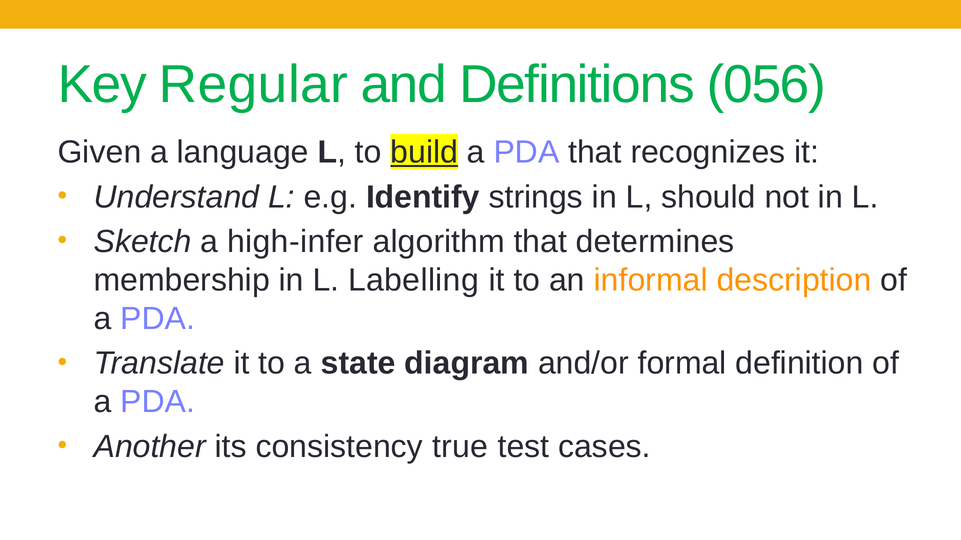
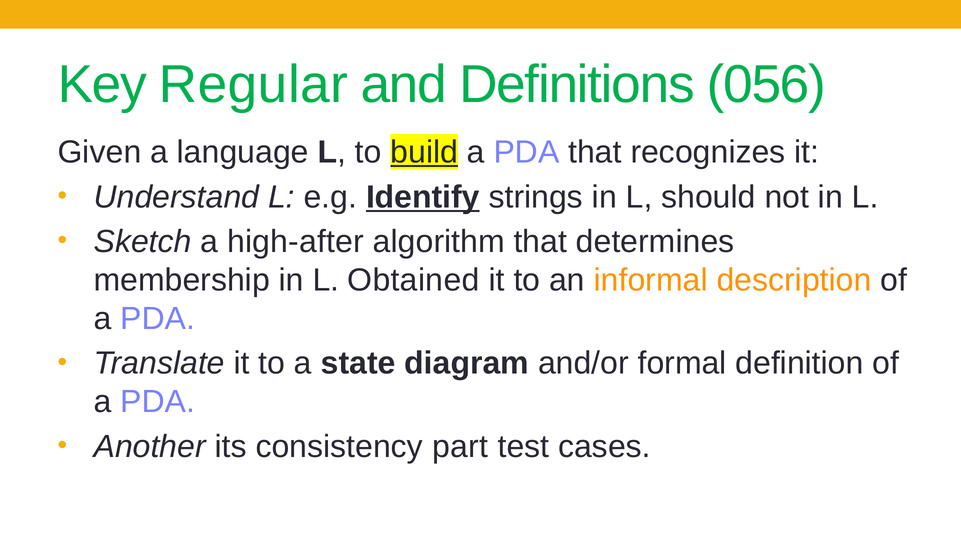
Identify underline: none -> present
high-infer: high-infer -> high-after
Labelling: Labelling -> Obtained
true: true -> part
